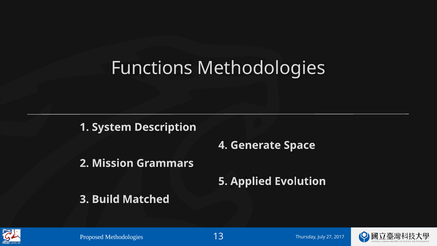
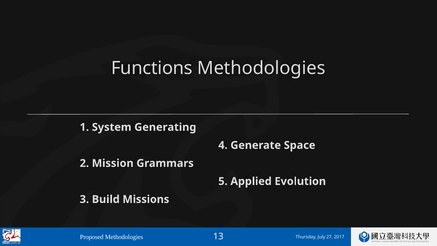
Description: Description -> Generating
Matched: Matched -> Missions
